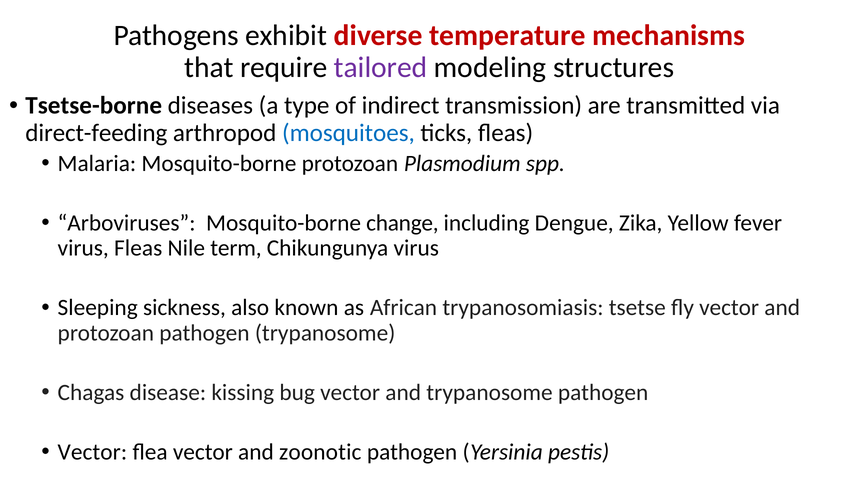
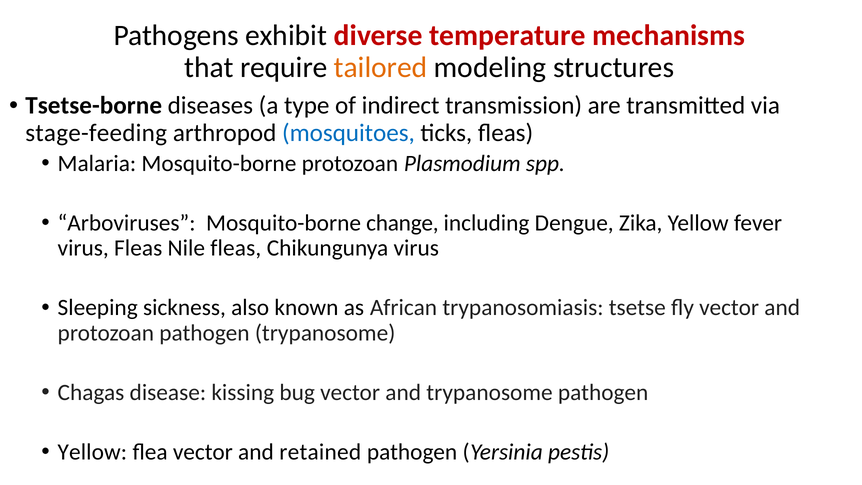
tailored colour: purple -> orange
direct-feeding: direct-feeding -> stage-feeding
Nile term: term -> fleas
Vector at (92, 452): Vector -> Yellow
zoonotic: zoonotic -> retained
